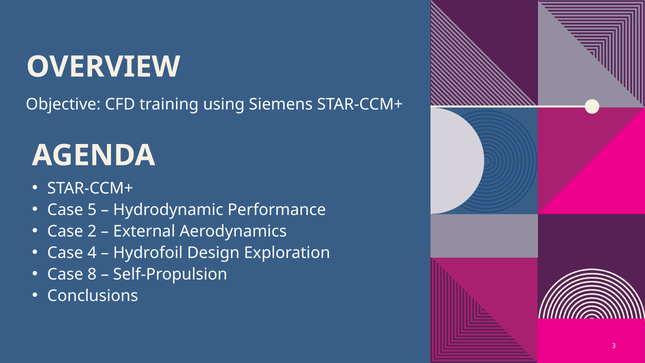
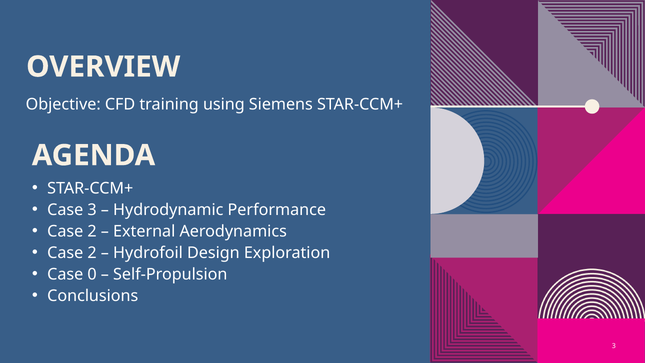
Case 5: 5 -> 3
4 at (92, 253): 4 -> 2
8: 8 -> 0
